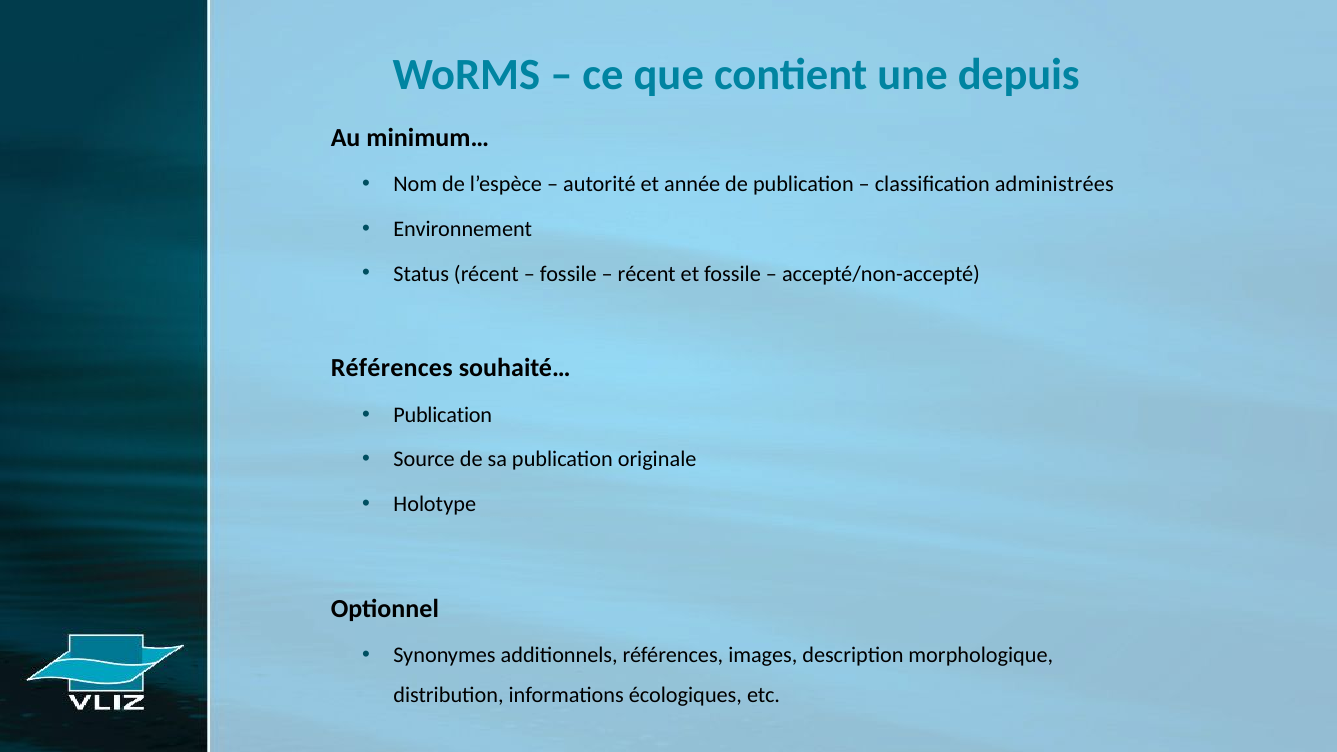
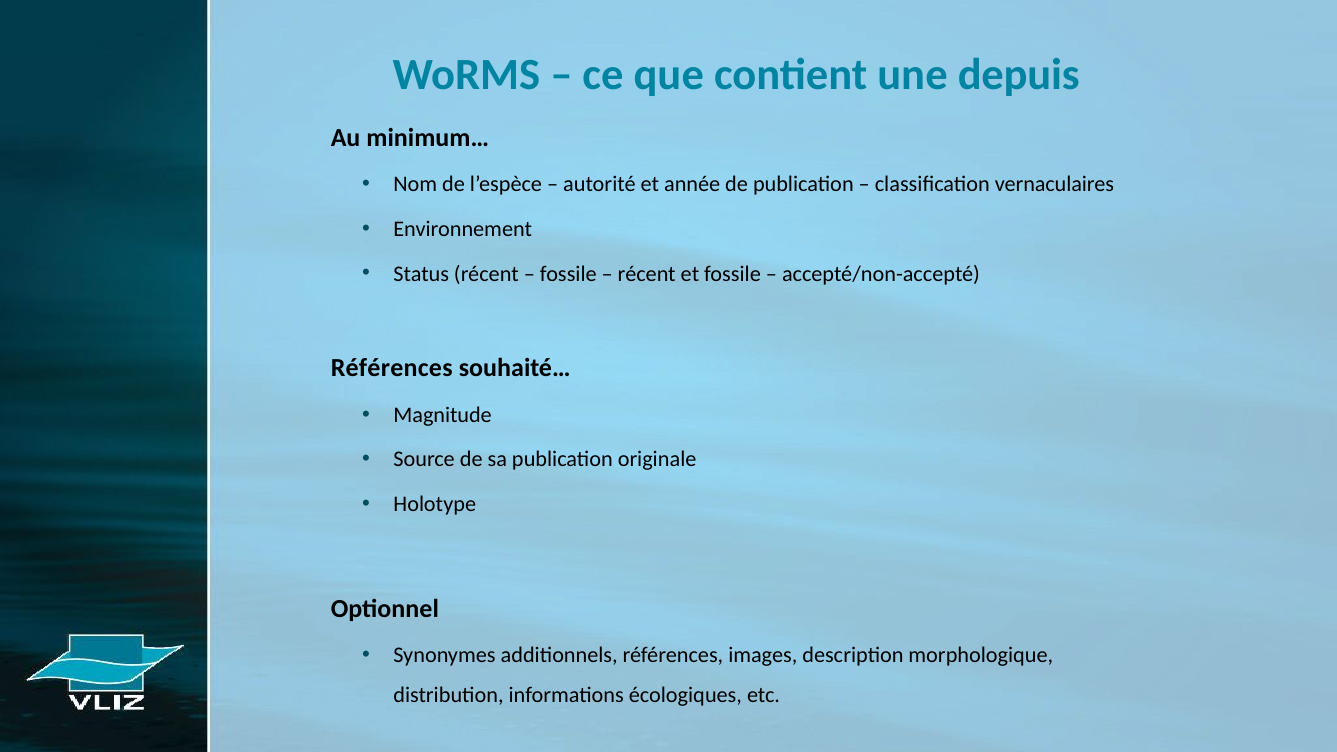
administrées: administrées -> vernaculaires
Publication at (443, 415): Publication -> Magnitude
